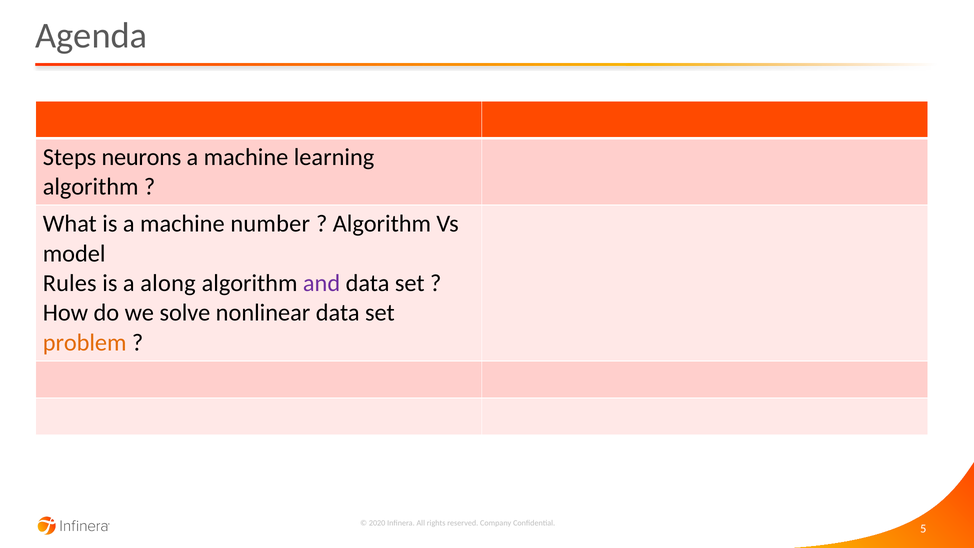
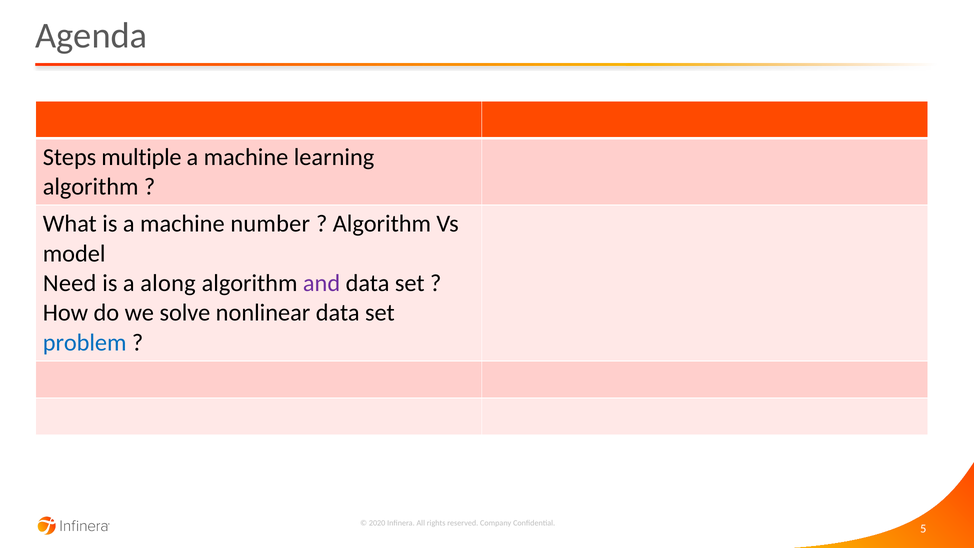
neurons: neurons -> multiple
Rules: Rules -> Need
problem colour: orange -> blue
